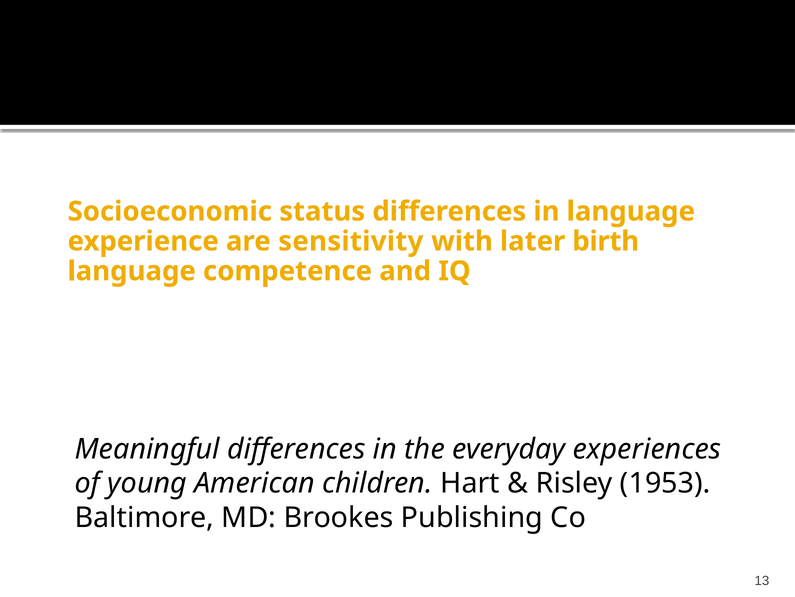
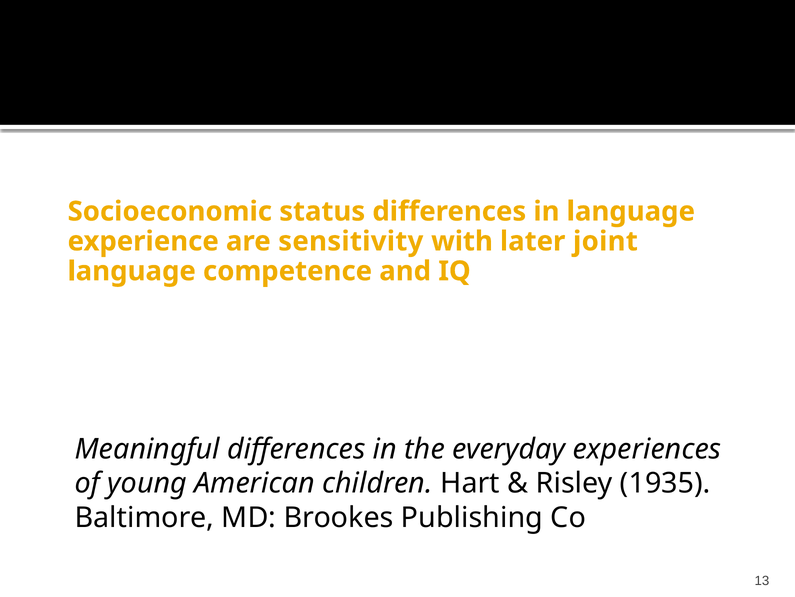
birth: birth -> joint
1953: 1953 -> 1935
